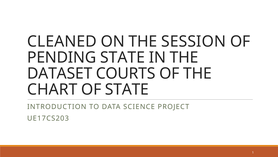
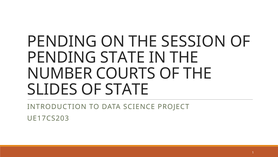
CLEANED at (62, 41): CLEANED -> PENDING
DATASET: DATASET -> NUMBER
CHART: CHART -> SLIDES
